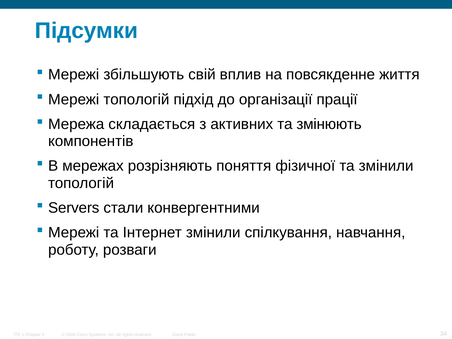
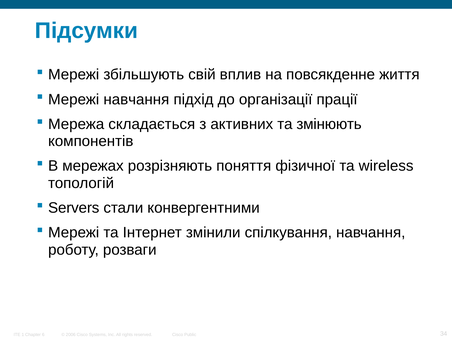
Мережі топологій: топологій -> навчання
та змінили: змінили -> wireless
